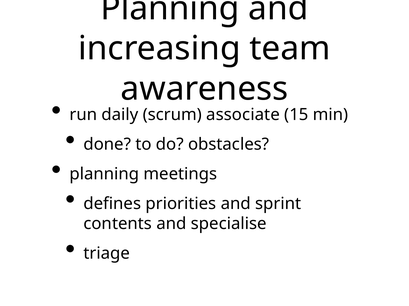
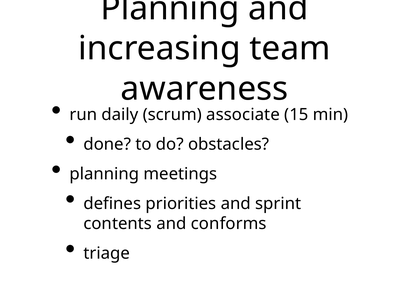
specialise: specialise -> conforms
